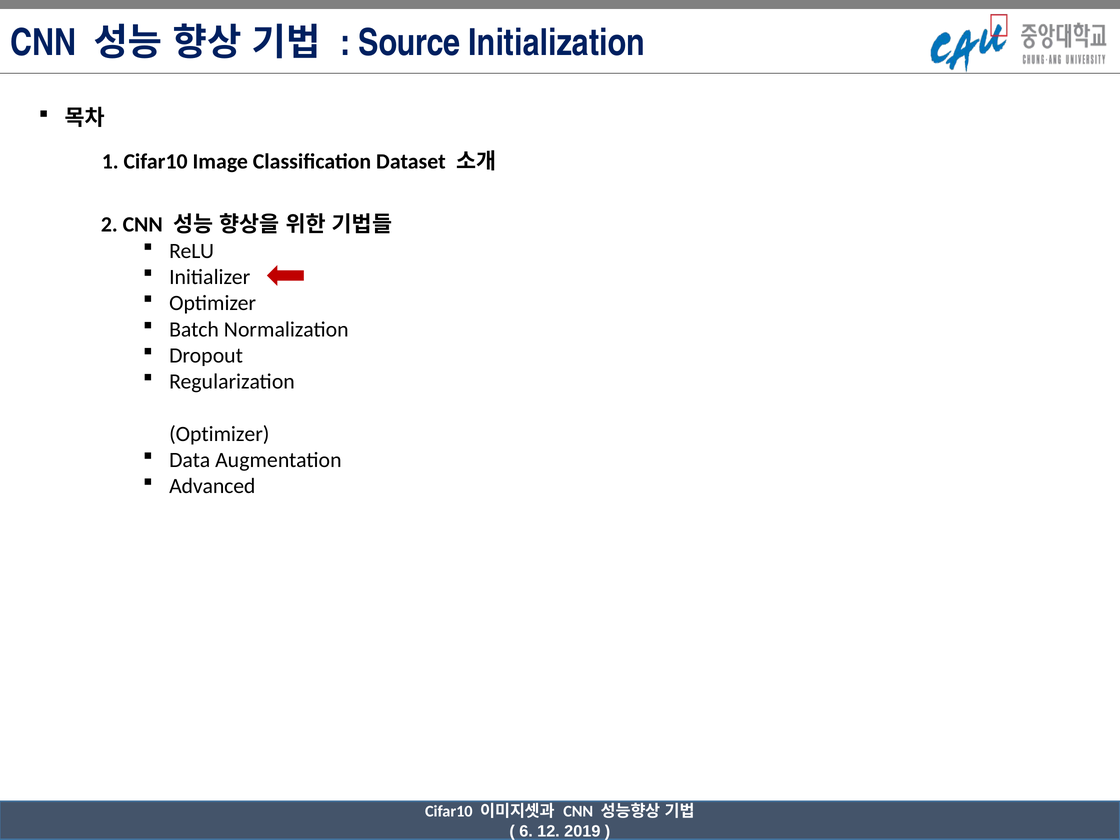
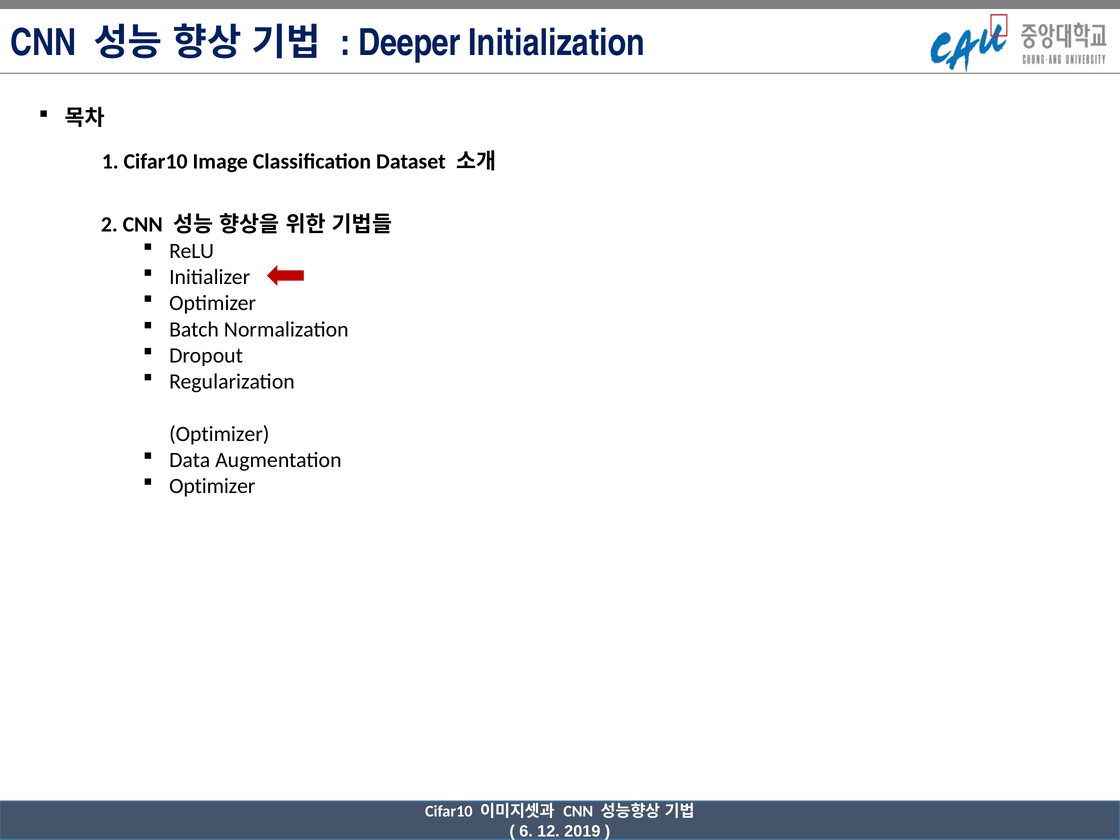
Source: Source -> Deeper
Advanced at (212, 486): Advanced -> Optimizer
